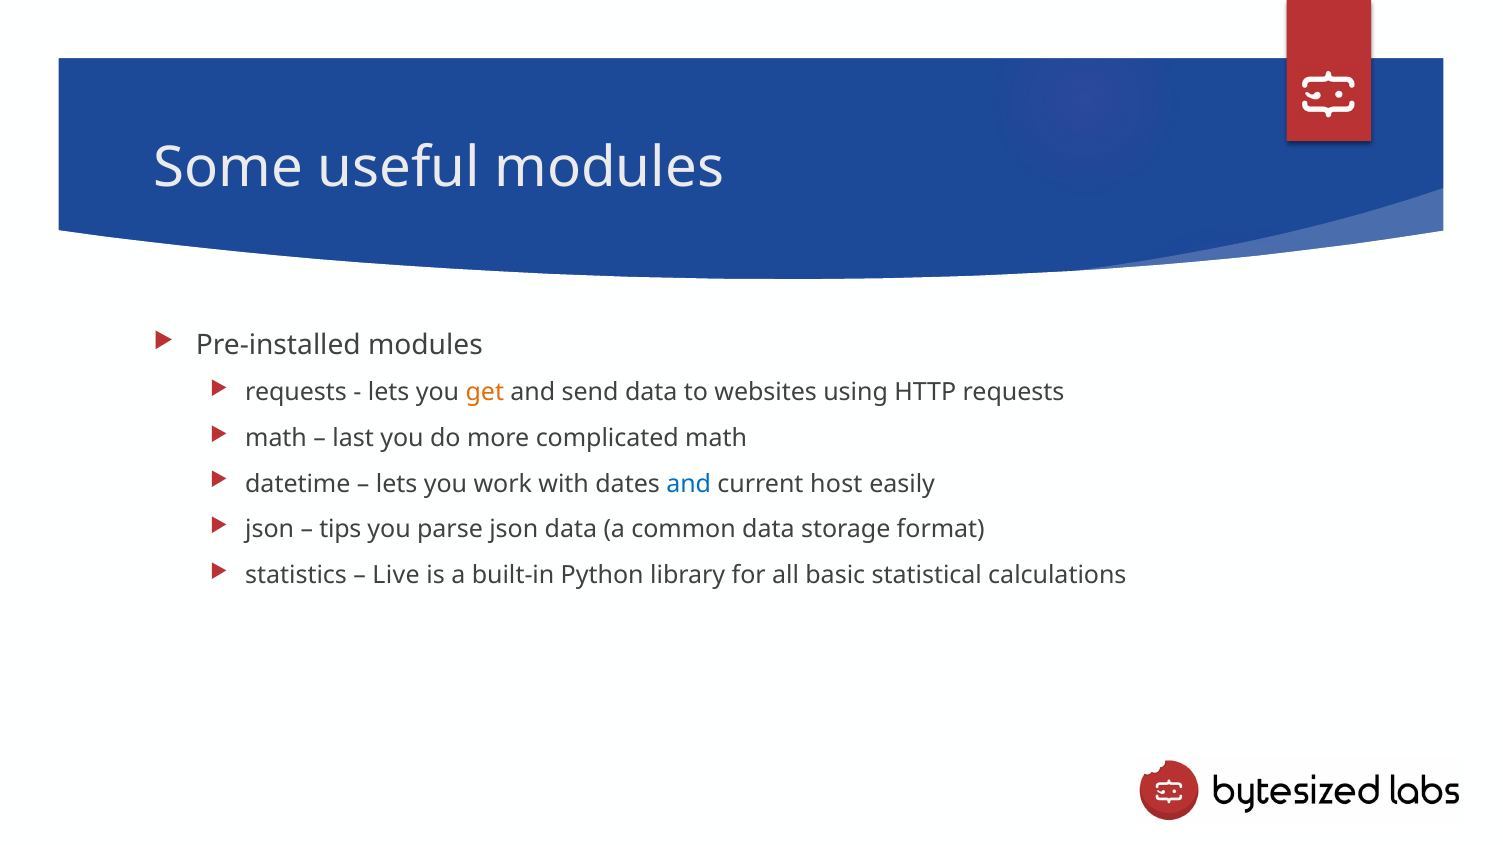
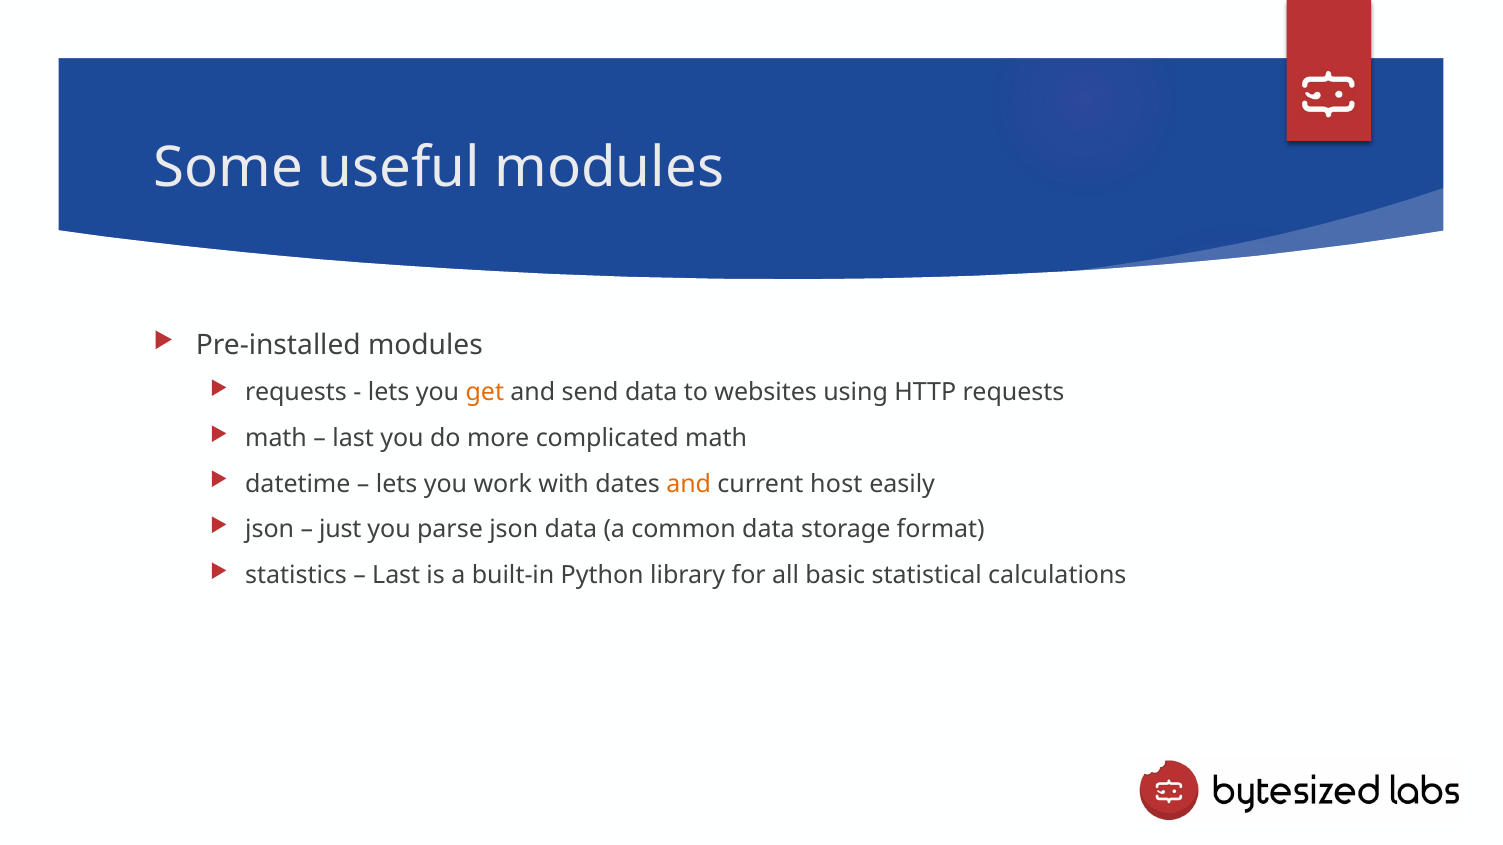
and at (689, 484) colour: blue -> orange
tips: tips -> just
Live at (396, 575): Live -> Last
